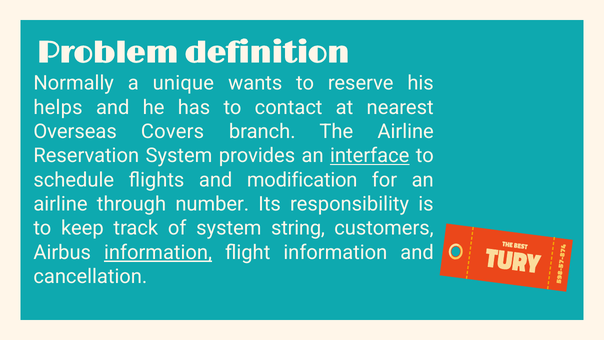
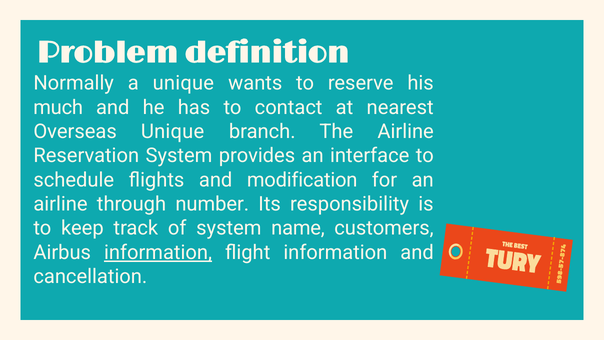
helps: helps -> much
Overseas Covers: Covers -> Unique
interface underline: present -> none
string: string -> name
